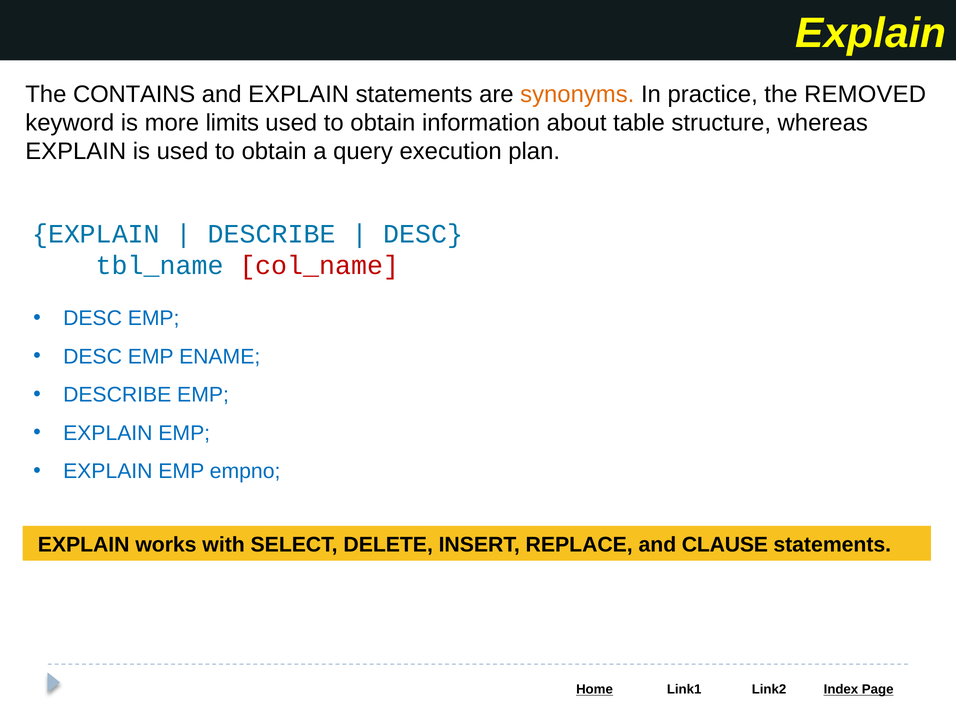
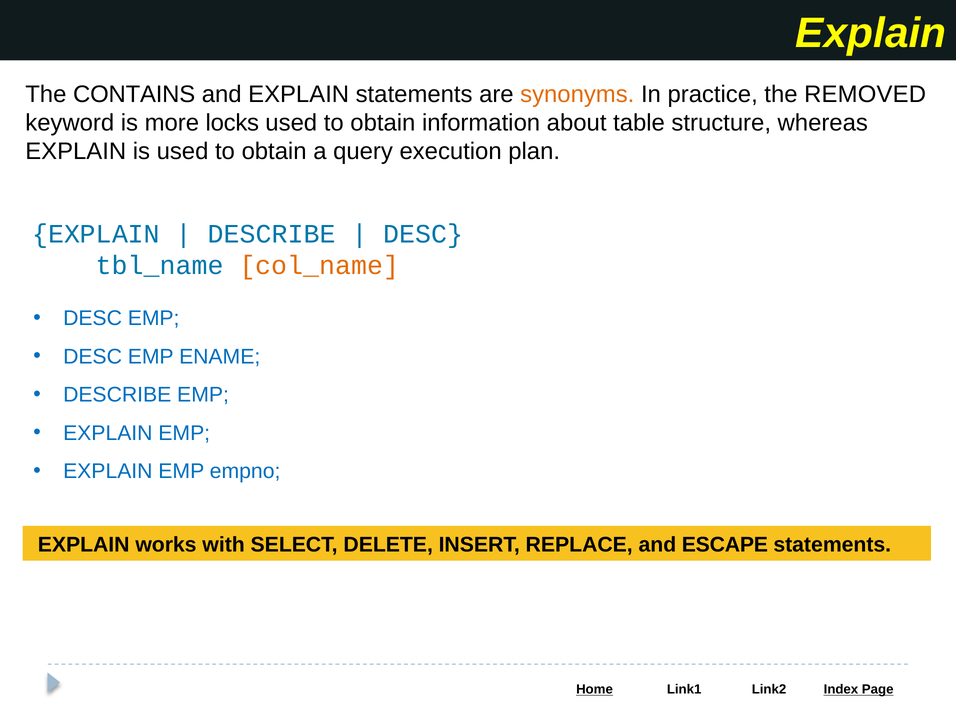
limits: limits -> locks
col_name colour: red -> orange
CLAUSE: CLAUSE -> ESCAPE
